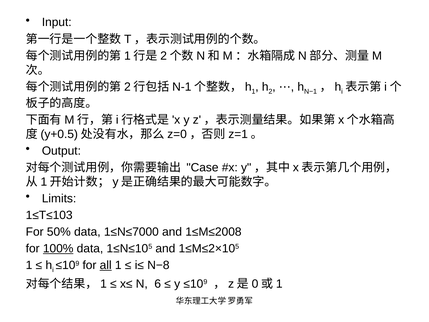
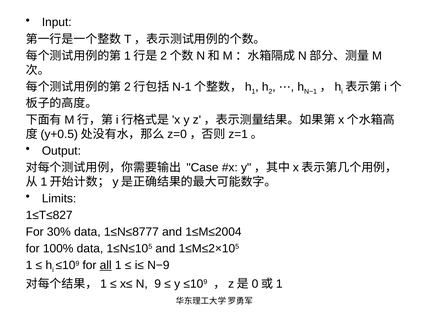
1≤T≤103: 1≤T≤103 -> 1≤T≤827
50%: 50% -> 30%
1≤N≤7000: 1≤N≤7000 -> 1≤N≤8777
1≤M≤2008: 1≤M≤2008 -> 1≤M≤2004
100% underline: present -> none
N−8: N−8 -> N−9
6: 6 -> 9
